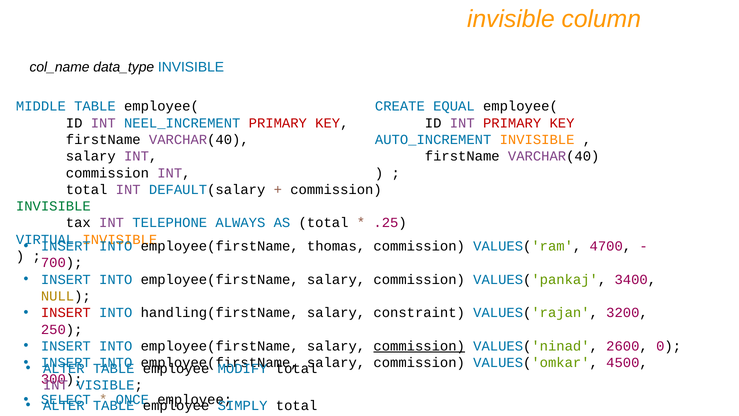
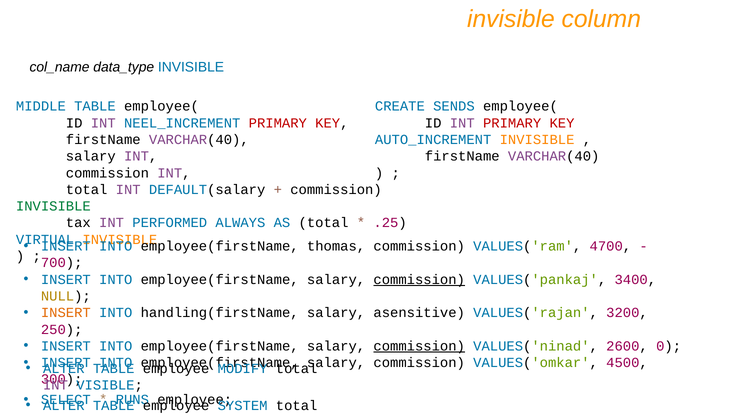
EQUAL: EQUAL -> SENDS
TELEPHONE: TELEPHONE -> PERFORMED
commission at (419, 279) underline: none -> present
INSERT at (66, 313) colour: red -> orange
constraint: constraint -> asensitive
ONCE: ONCE -> RUNS
SIMPLY: SIMPLY -> SYSTEM
